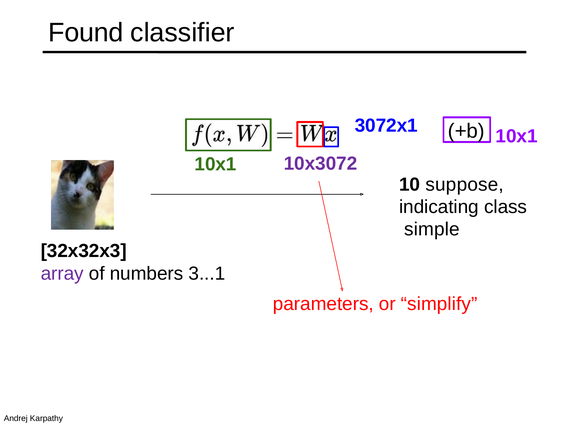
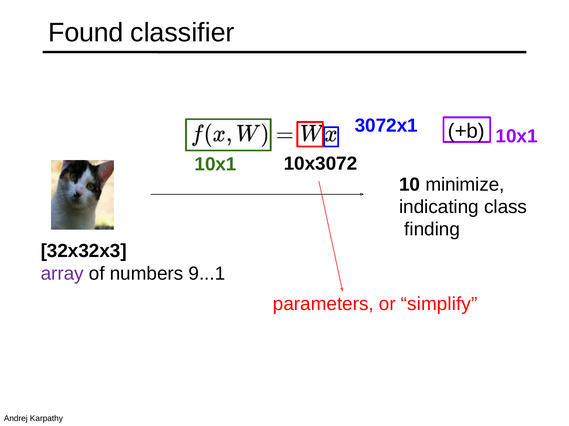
10x3072 colour: purple -> black
suppose: suppose -> minimize
simple: simple -> finding
3...1: 3...1 -> 9...1
